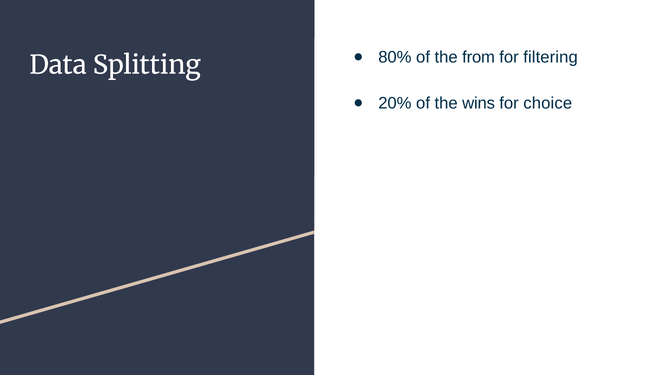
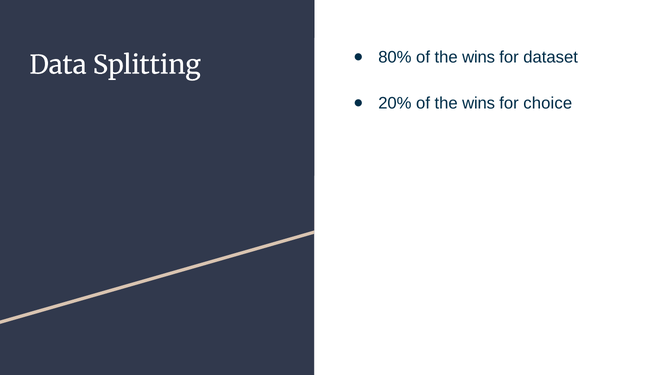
80% of the from: from -> wins
filtering: filtering -> dataset
